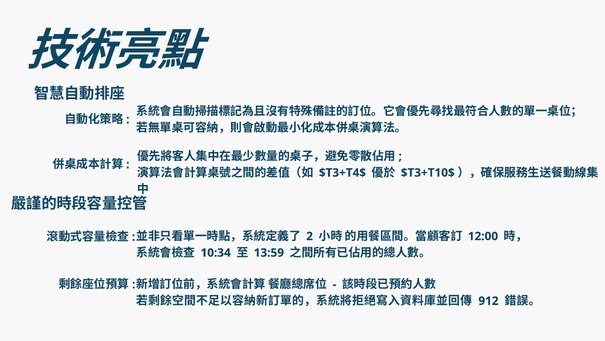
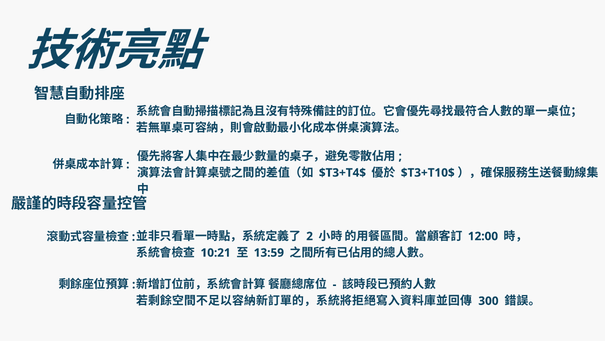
10:34: 10:34 -> 10:21
912: 912 -> 300
